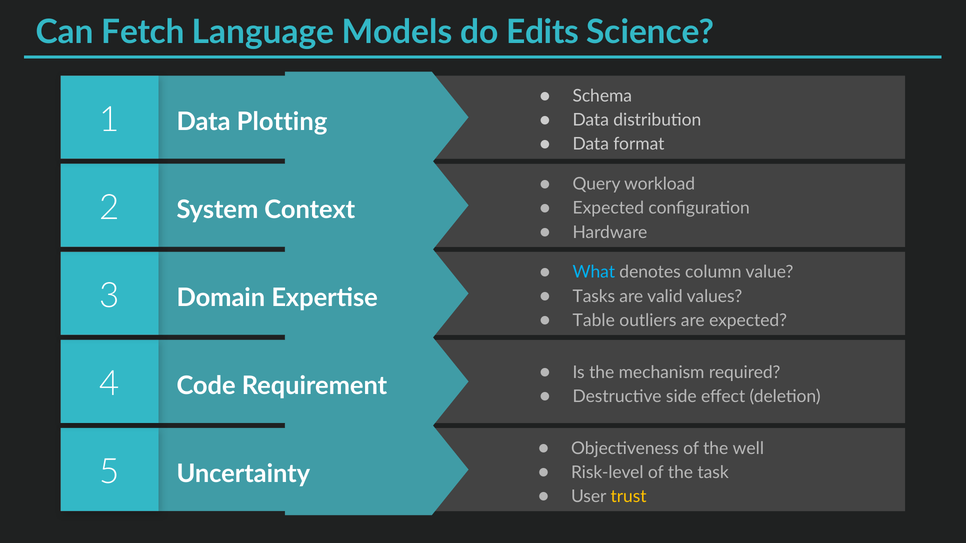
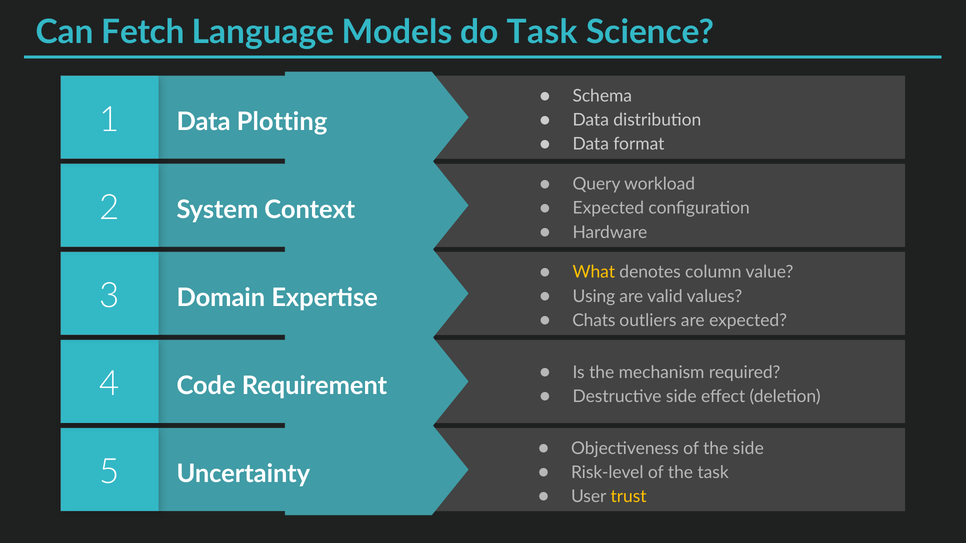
do Edits: Edits -> Task
What colour: light blue -> yellow
Tasks: Tasks -> Using
Table: Table -> Chats
the well: well -> side
